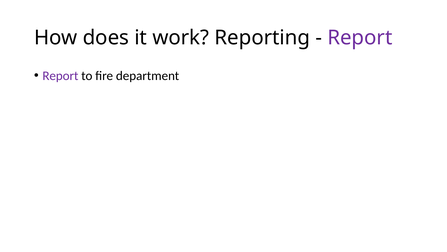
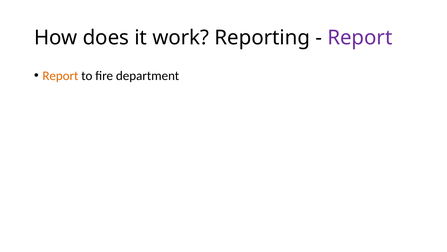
Report at (60, 76) colour: purple -> orange
